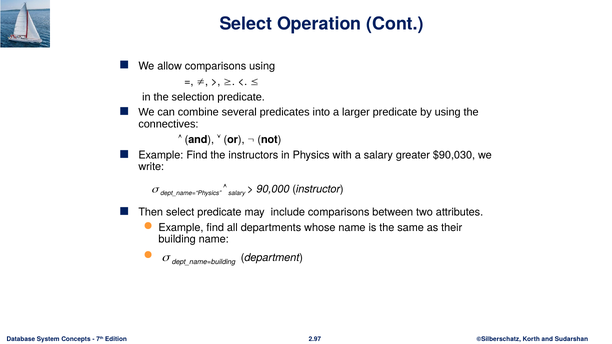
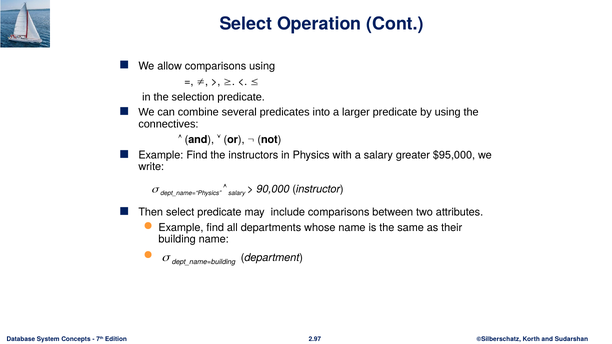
$90,030: $90,030 -> $95,000
